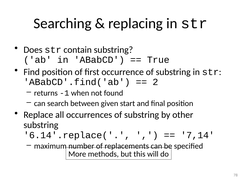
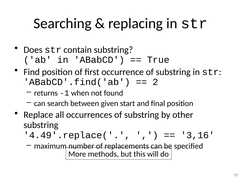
6.14'.replace(: 6.14'.replace( -> 4.49'.replace(
7,14: 7,14 -> 3,16
